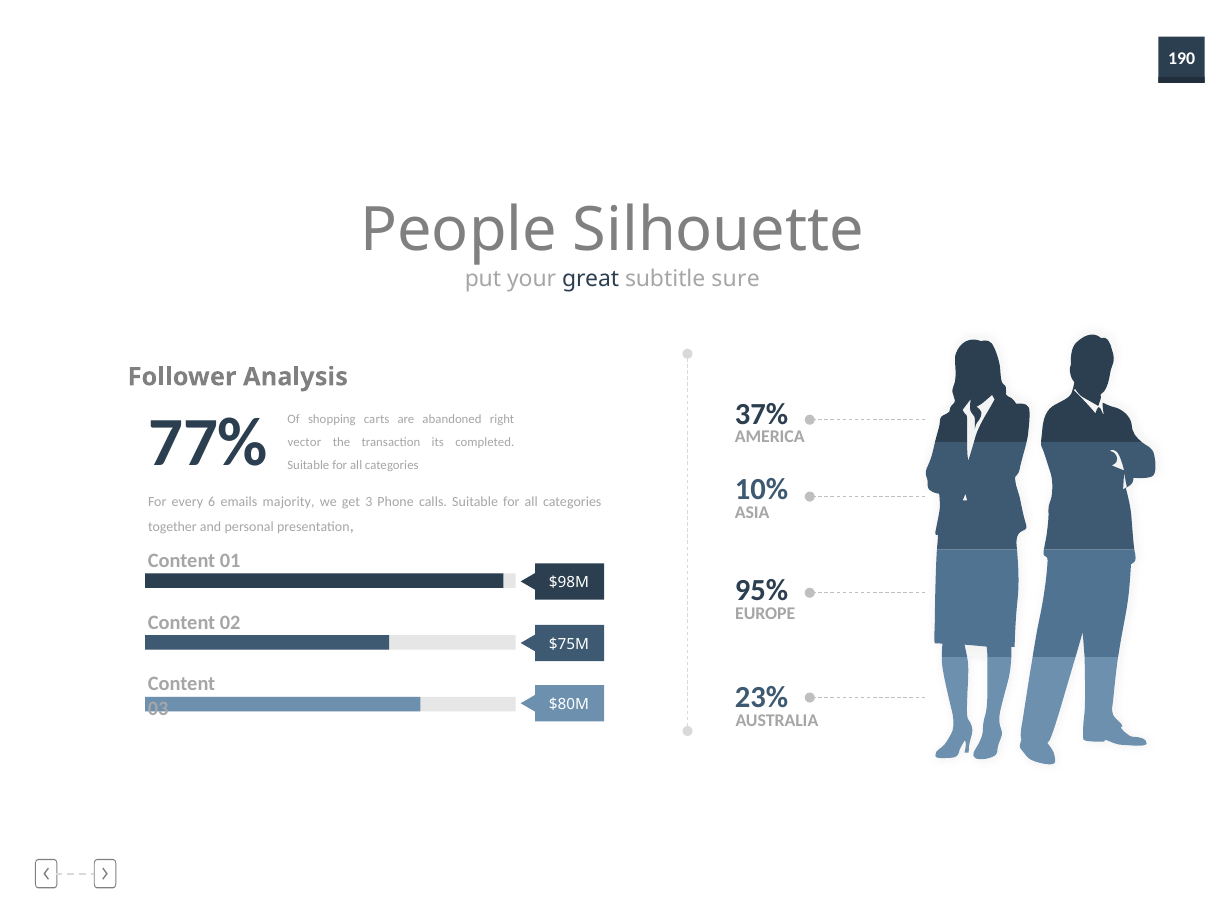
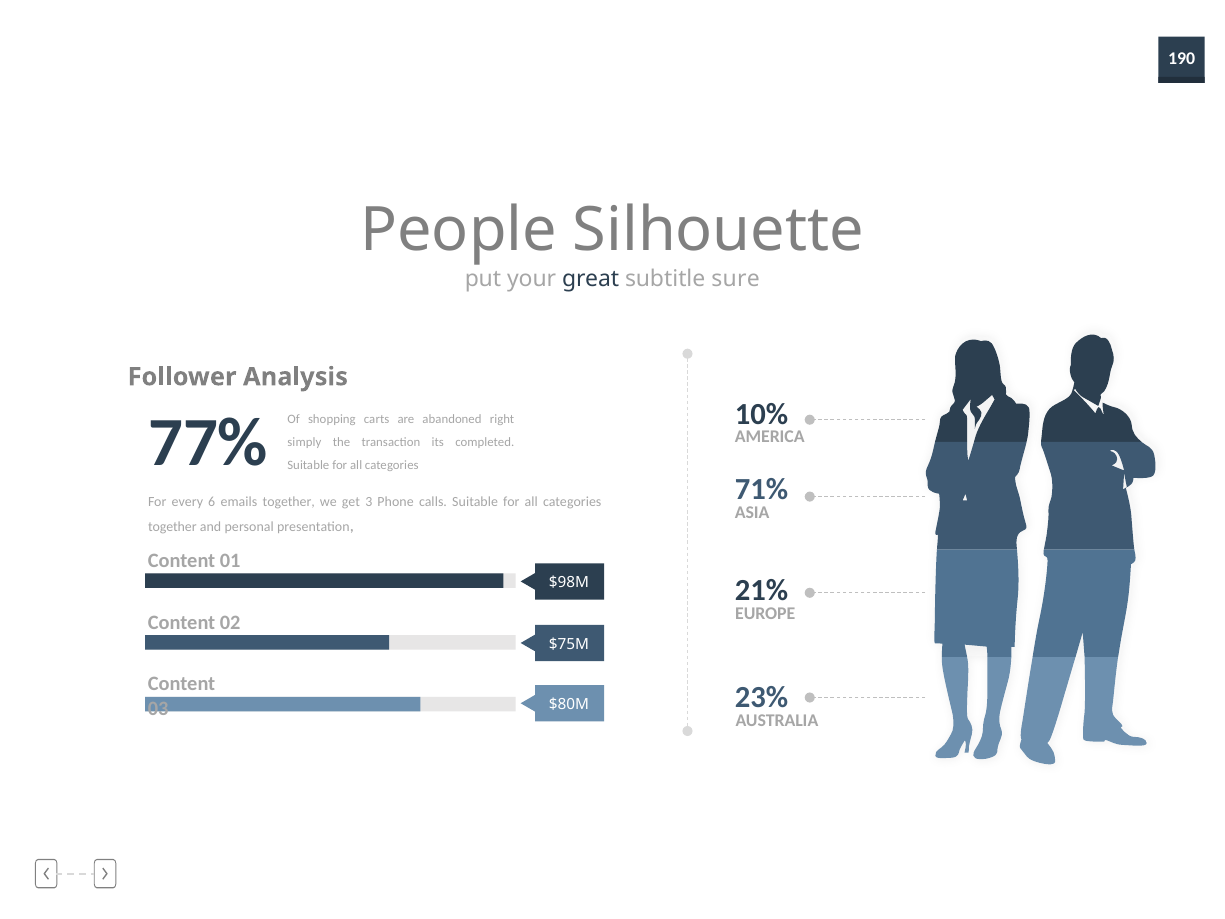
37%: 37% -> 10%
vector: vector -> simply
10%: 10% -> 71%
emails majority: majority -> together
95%: 95% -> 21%
